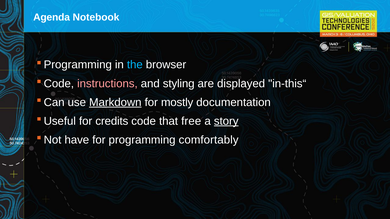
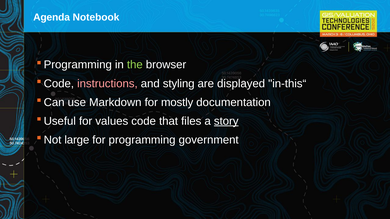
the colour: light blue -> light green
Markdown underline: present -> none
credits: credits -> values
free: free -> files
have: have -> large
comfortably: comfortably -> government
